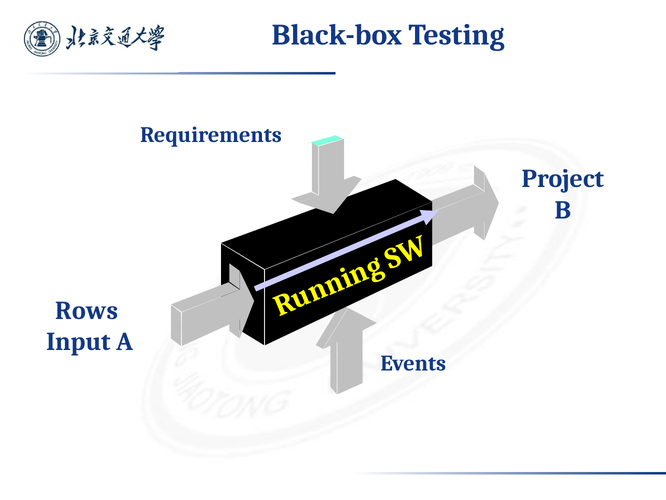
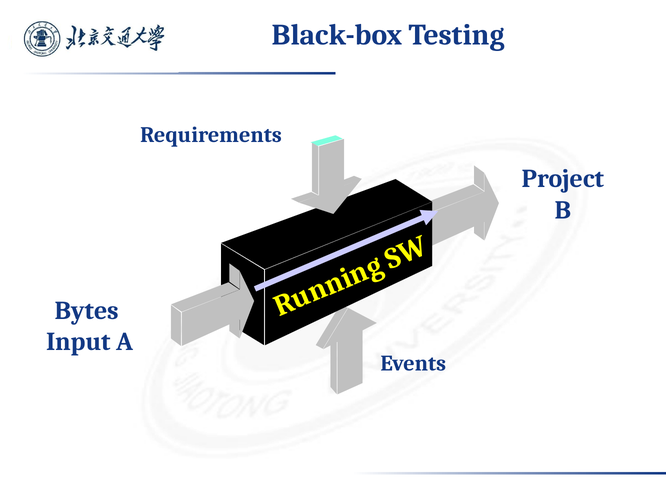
Rows: Rows -> Bytes
